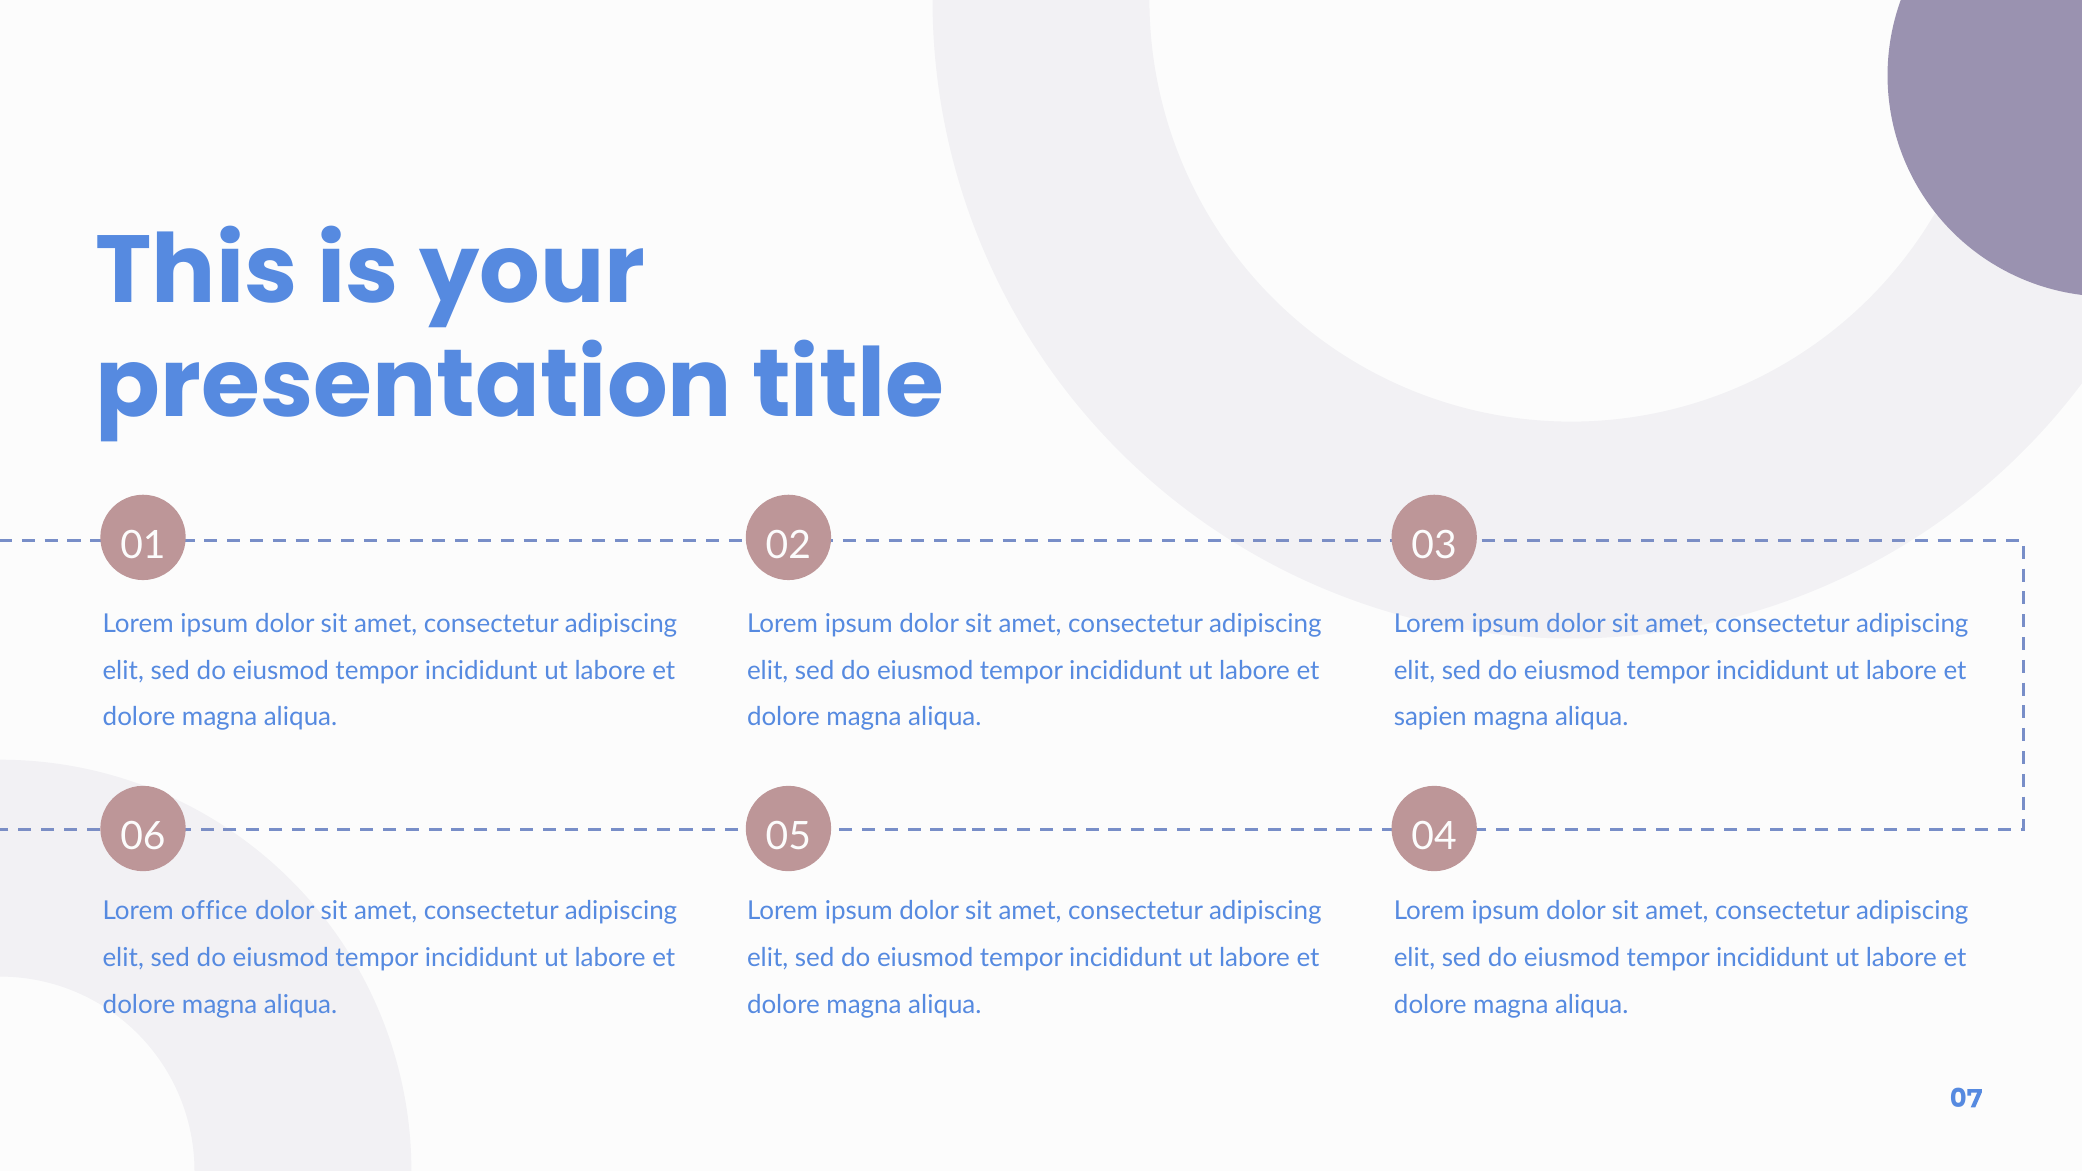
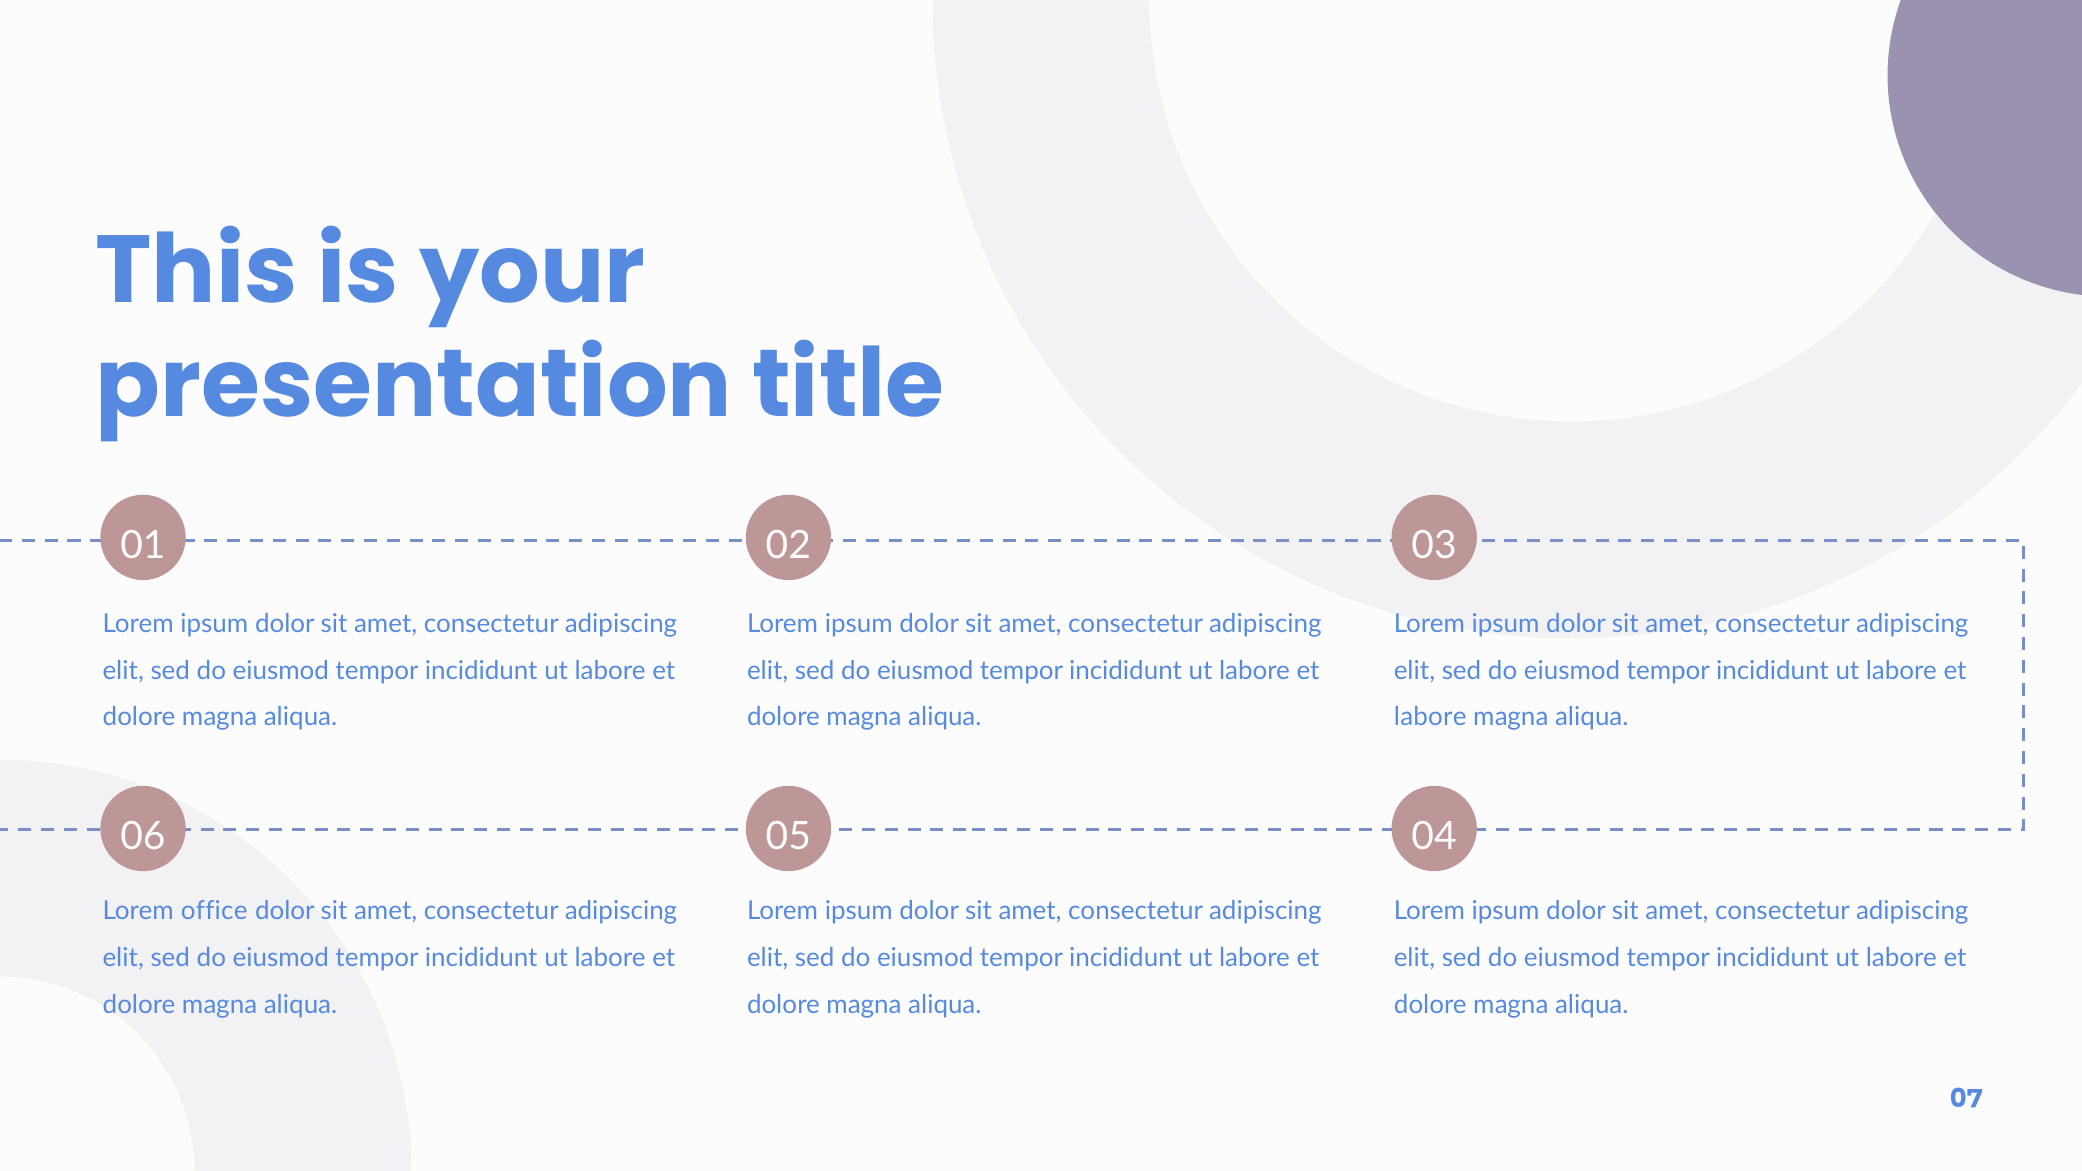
sapien at (1430, 717): sapien -> labore
